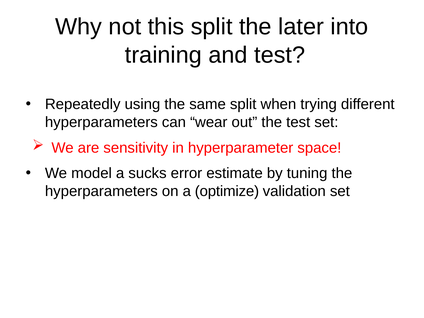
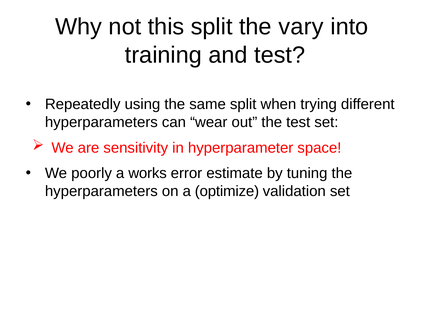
later: later -> vary
model: model -> poorly
sucks: sucks -> works
